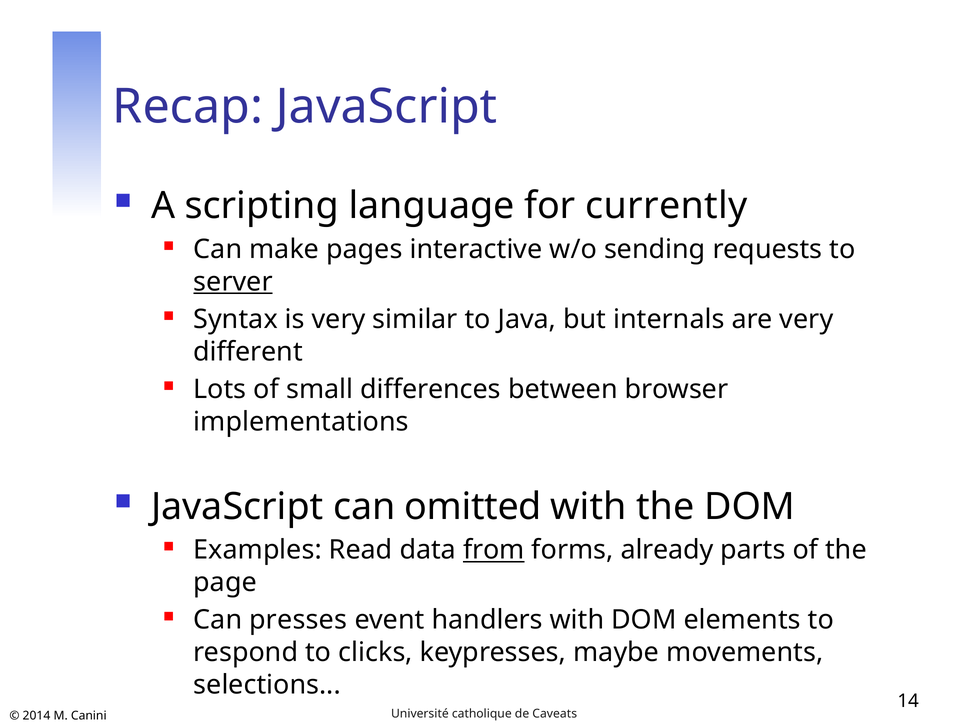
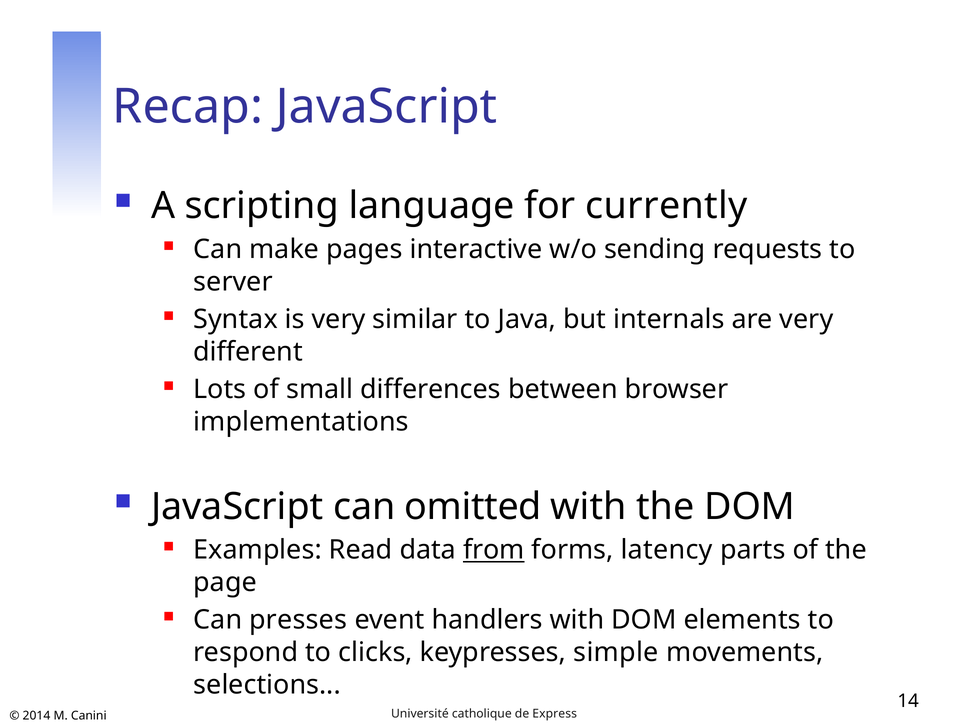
server underline: present -> none
already: already -> latency
maybe: maybe -> simple
Caveats: Caveats -> Express
